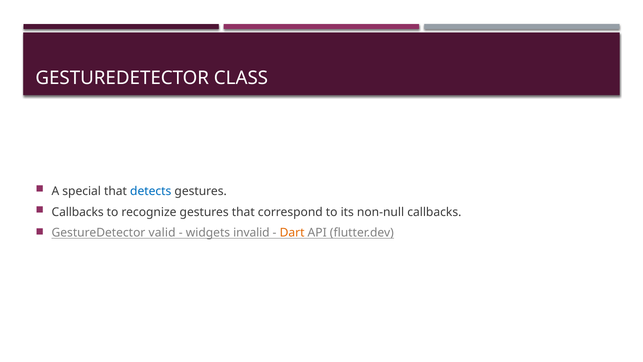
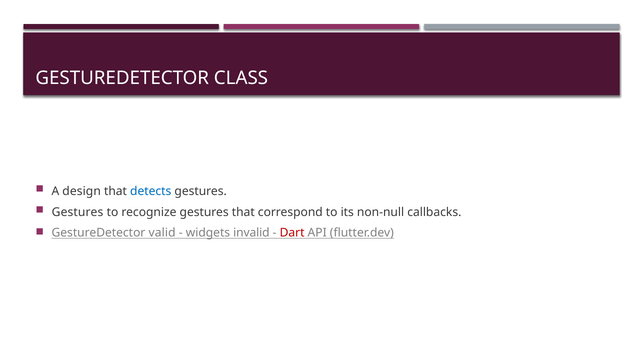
special: special -> design
Callbacks at (78, 212): Callbacks -> Gestures
Dart colour: orange -> red
